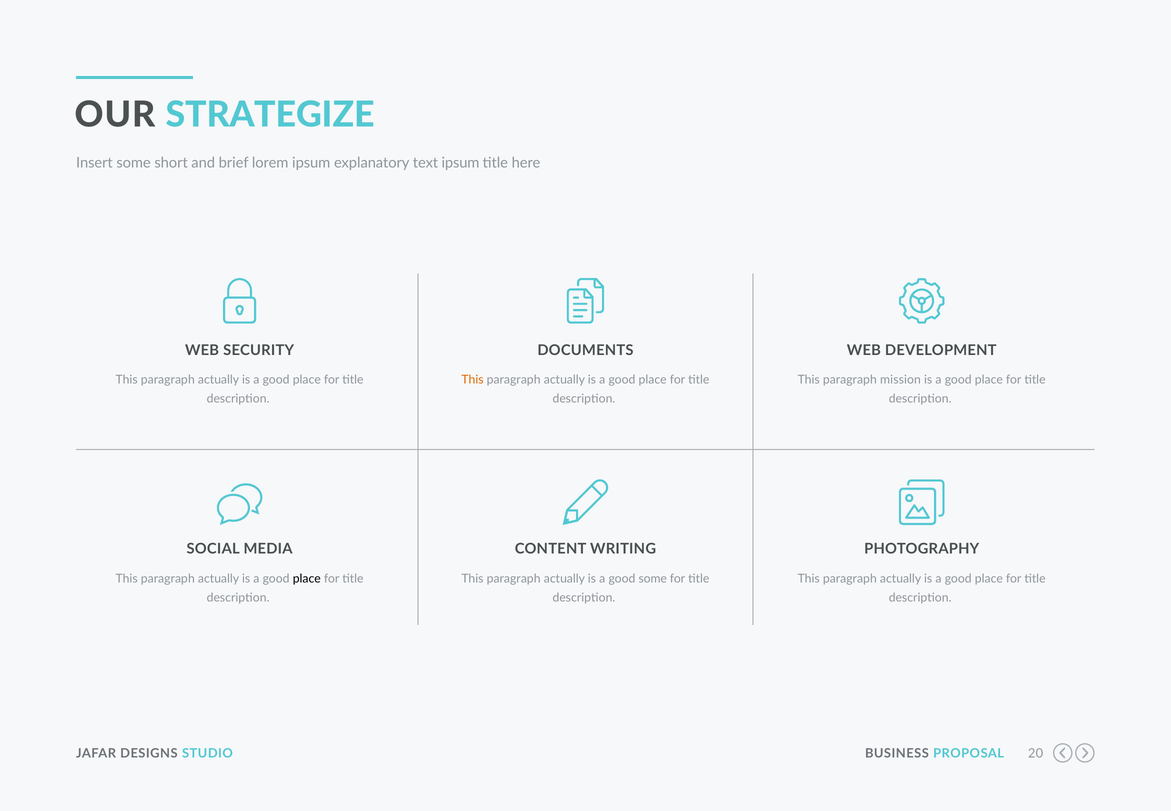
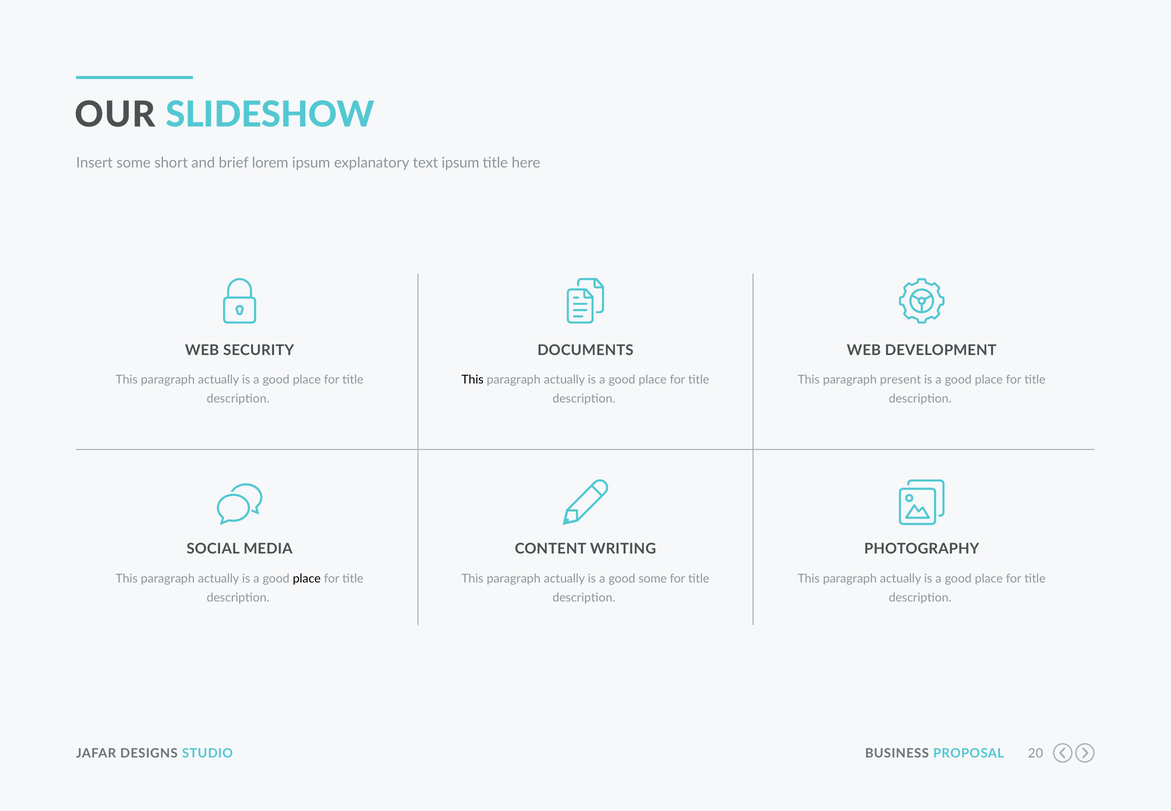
STRATEGIZE: STRATEGIZE -> SLIDESHOW
This at (473, 379) colour: orange -> black
mission: mission -> present
